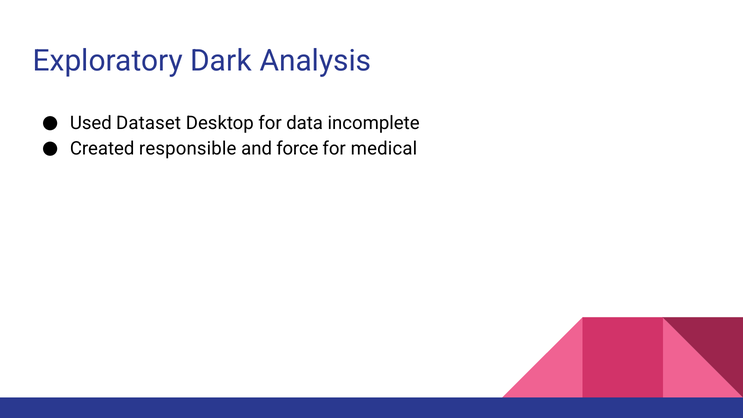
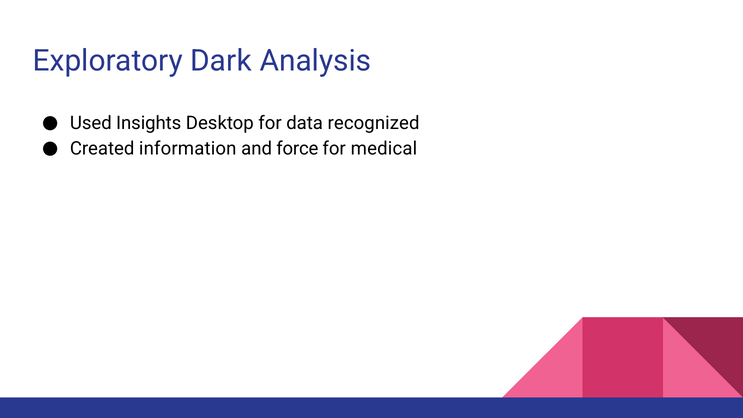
Dataset: Dataset -> Insights
incomplete: incomplete -> recognized
responsible: responsible -> information
